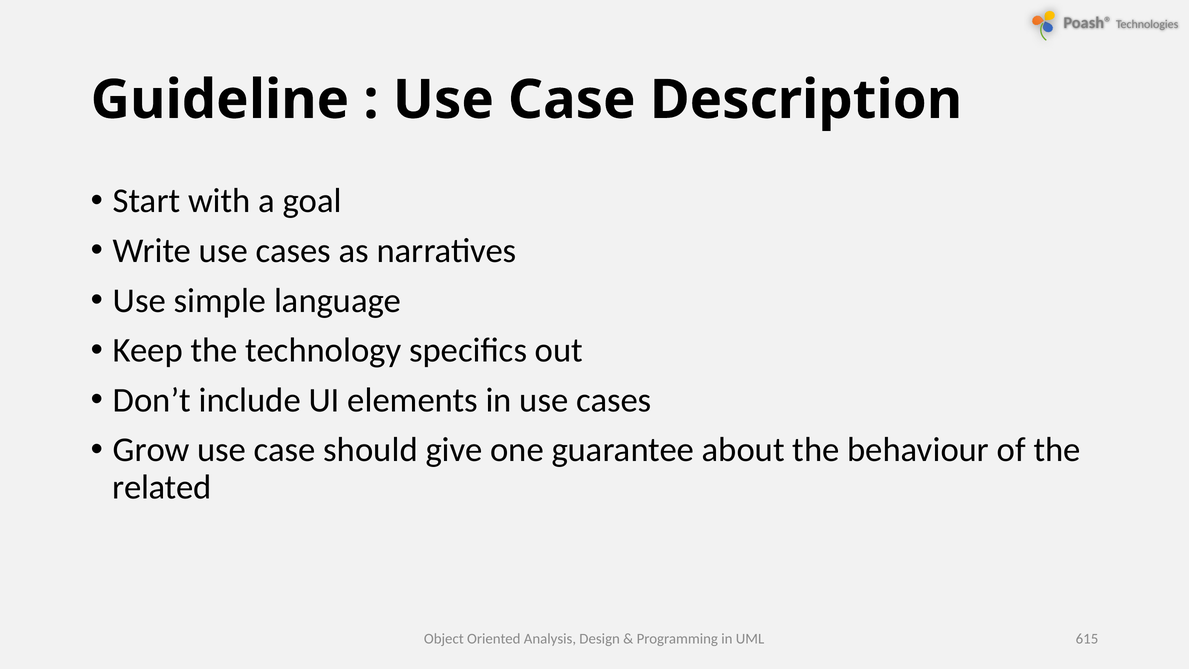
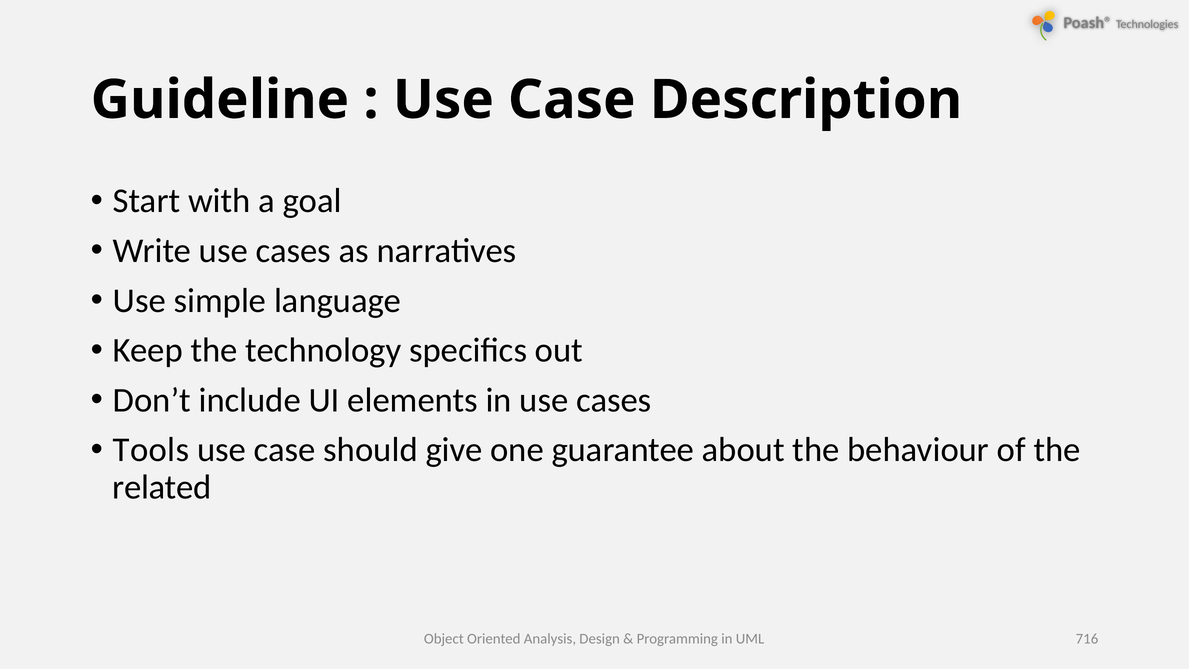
Grow: Grow -> Tools
615: 615 -> 716
